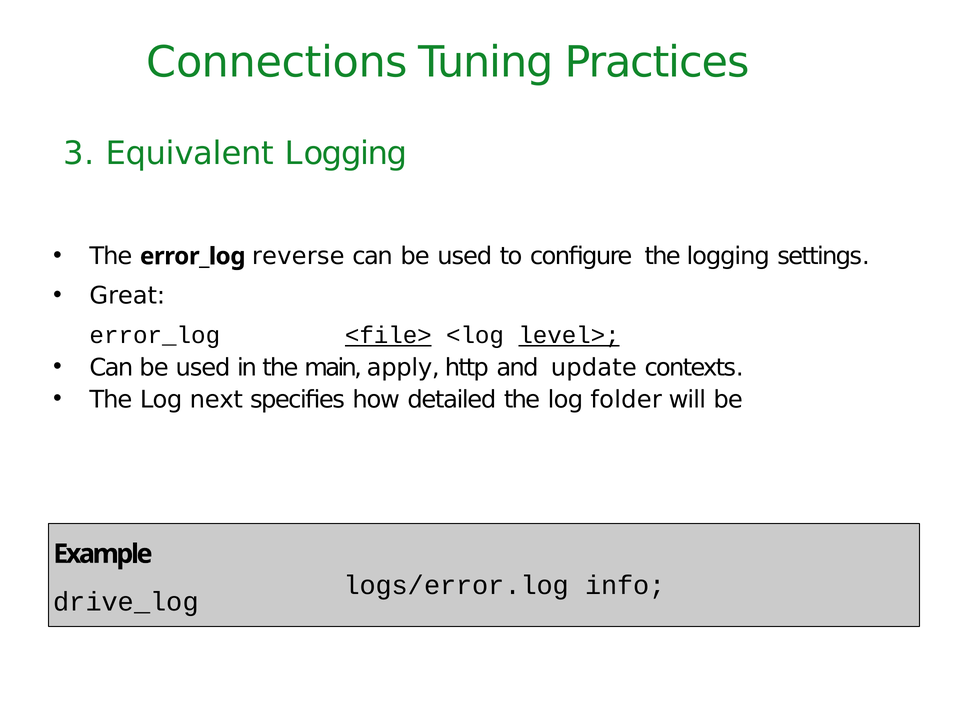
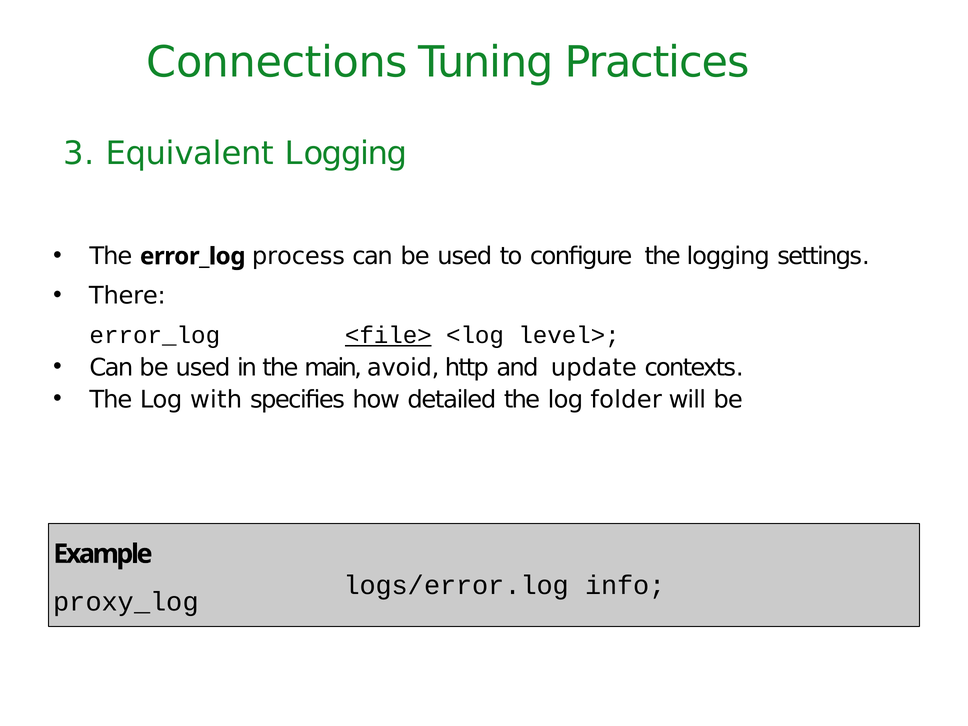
reverse: reverse -> process
Great: Great -> There
level> underline: present -> none
apply: apply -> avoid
next: next -> with
drive_log: drive_log -> proxy_log
